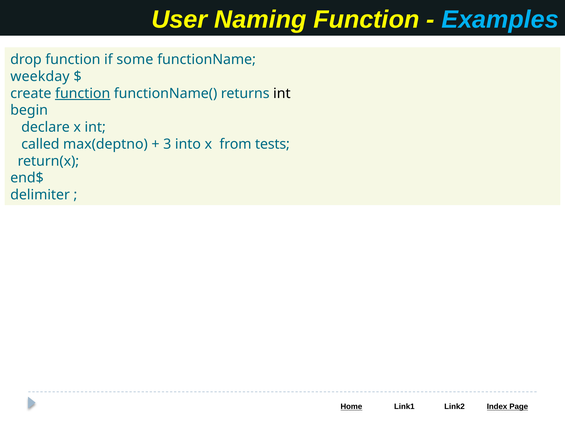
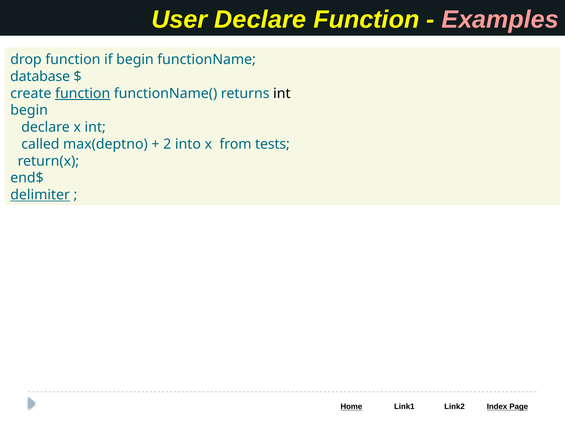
User Naming: Naming -> Declare
Examples colour: light blue -> pink
if some: some -> begin
weekday: weekday -> database
3: 3 -> 2
delimiter underline: none -> present
